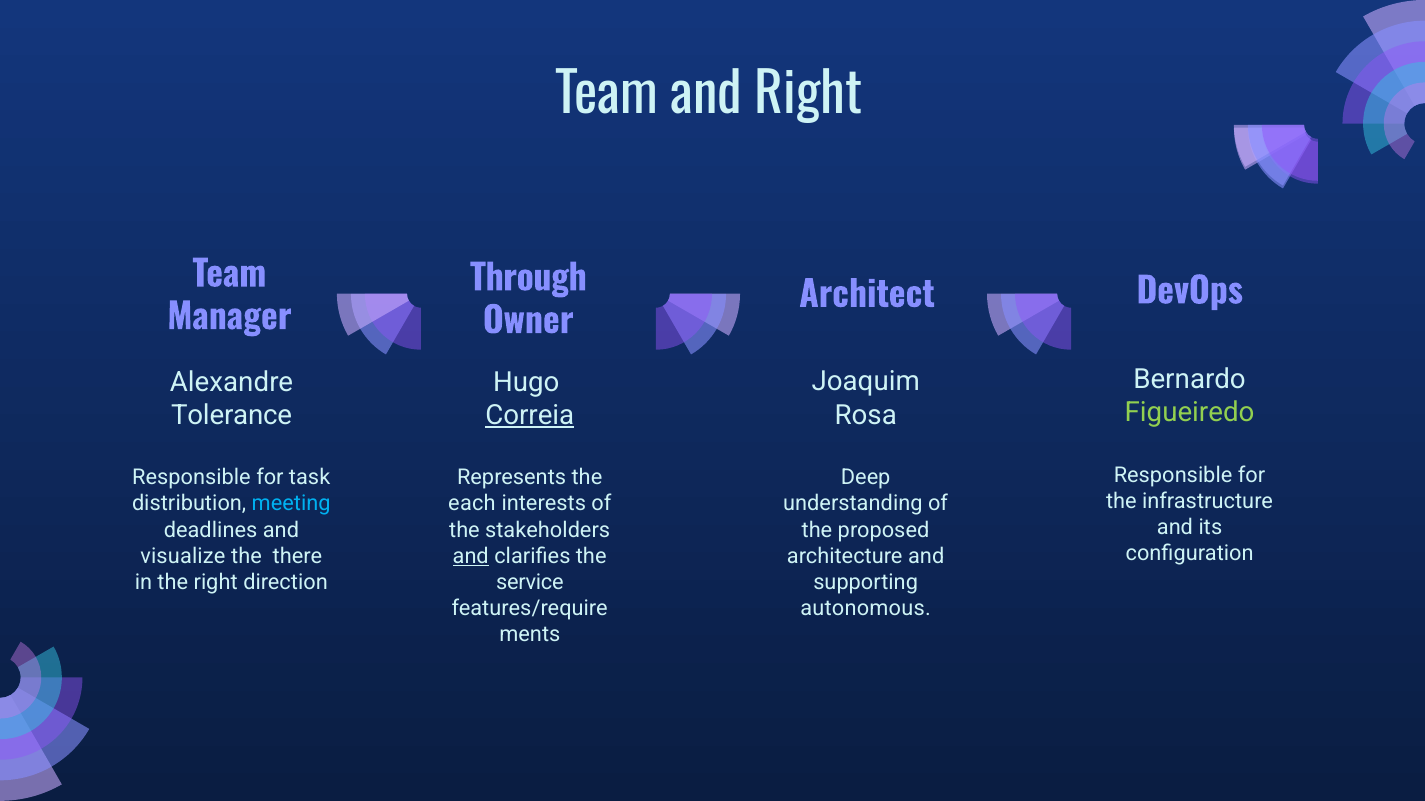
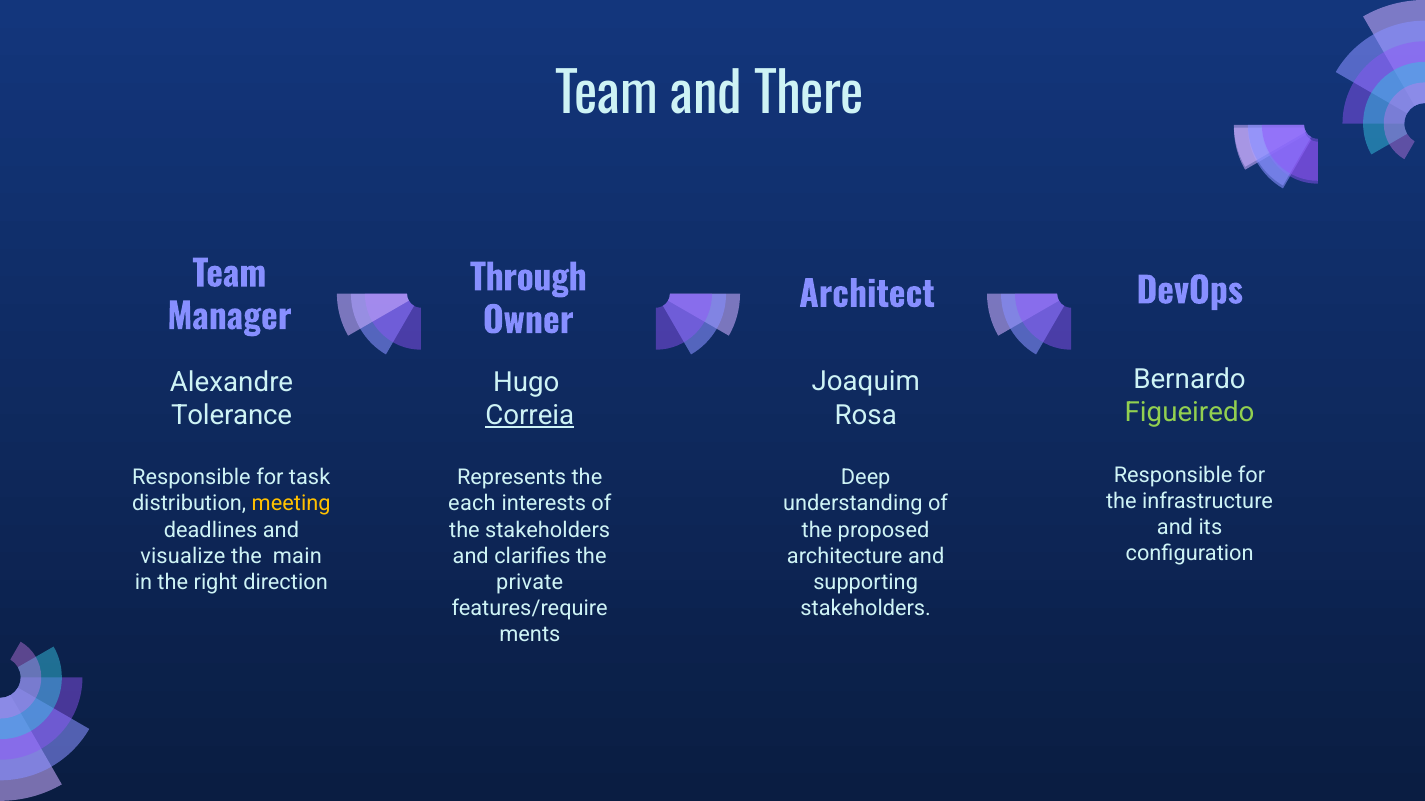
and Right: Right -> There
meeting colour: light blue -> yellow
there: there -> main
and at (471, 556) underline: present -> none
service: service -> private
autonomous at (866, 609): autonomous -> stakeholders
